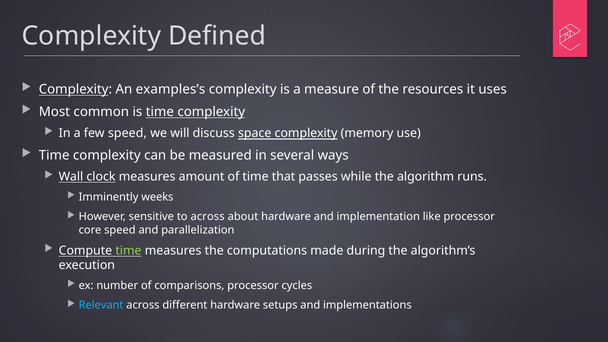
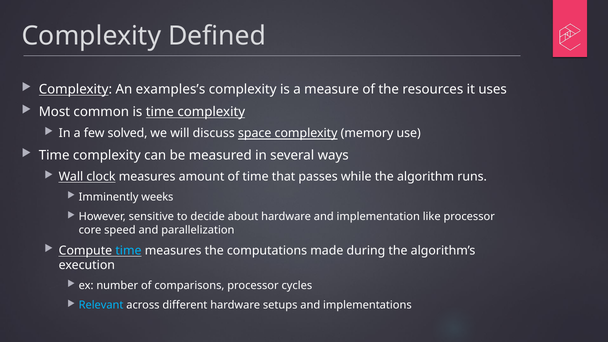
few speed: speed -> solved
to across: across -> decide
time at (128, 251) colour: light green -> light blue
